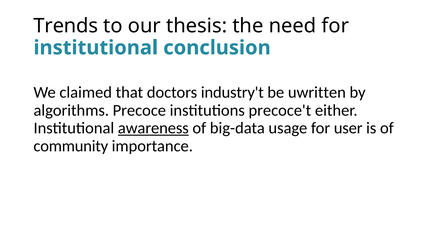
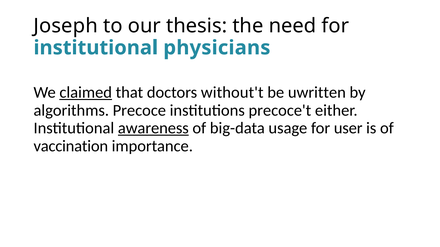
Trends: Trends -> Joseph
conclusion: conclusion -> physicians
claimed underline: none -> present
industry't: industry't -> without't
community: community -> vaccination
